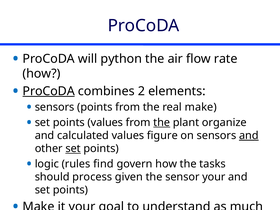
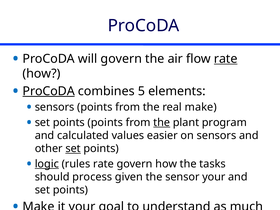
will python: python -> govern
rate at (226, 59) underline: none -> present
2: 2 -> 5
points values: values -> points
organize: organize -> program
figure: figure -> easier
and at (249, 136) underline: present -> none
logic underline: none -> present
rules find: find -> rate
